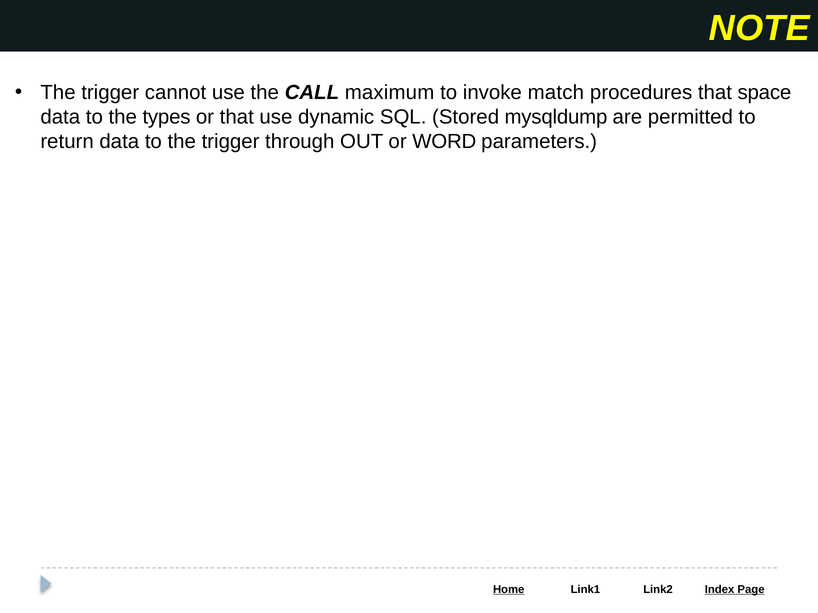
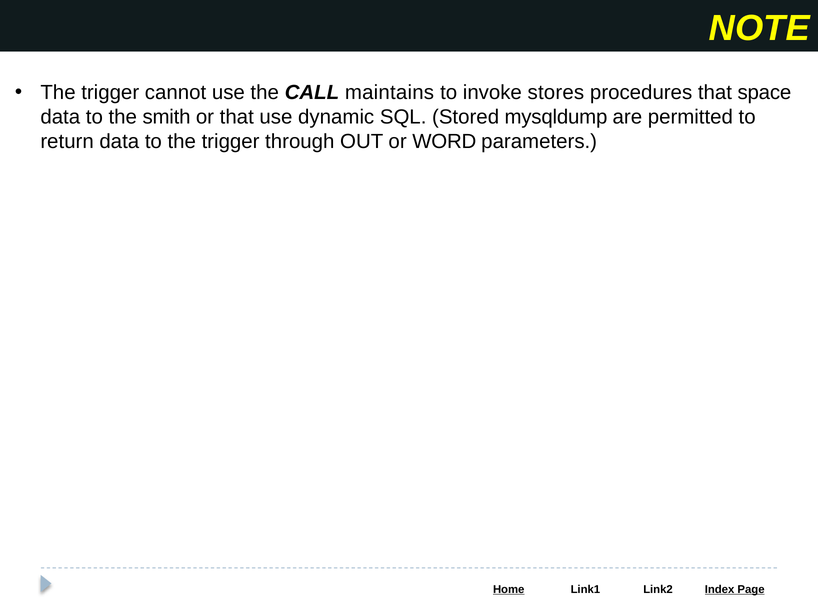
maximum: maximum -> maintains
match: match -> stores
types: types -> smith
